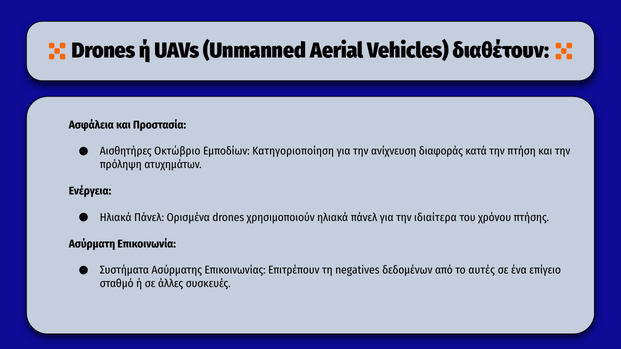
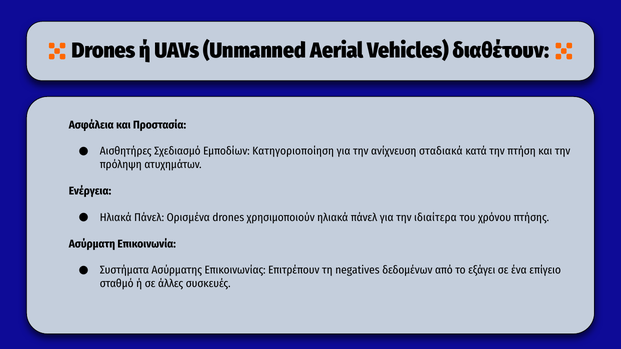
Οκτώβριο: Οκτώβριο -> Σχεδιασμό
διαφοράς: διαφοράς -> σταδιακά
αυτές: αυτές -> εξάγει
